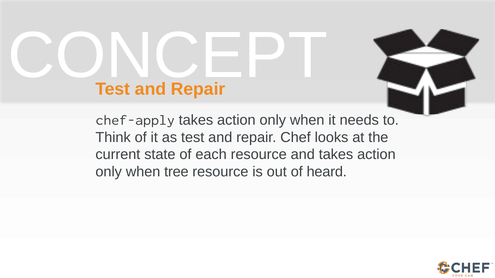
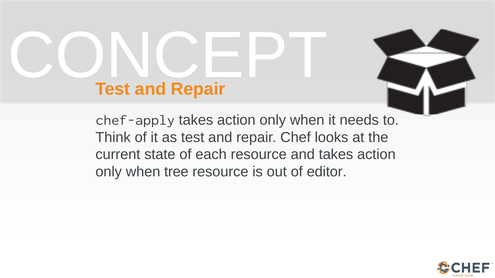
heard: heard -> editor
